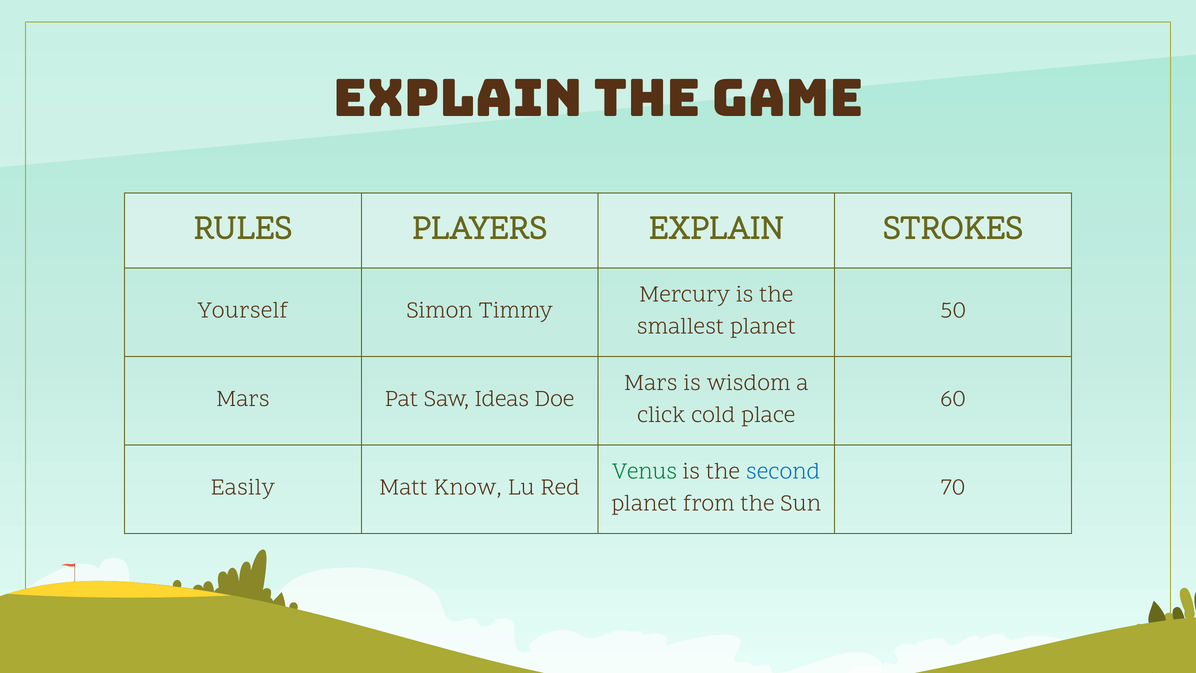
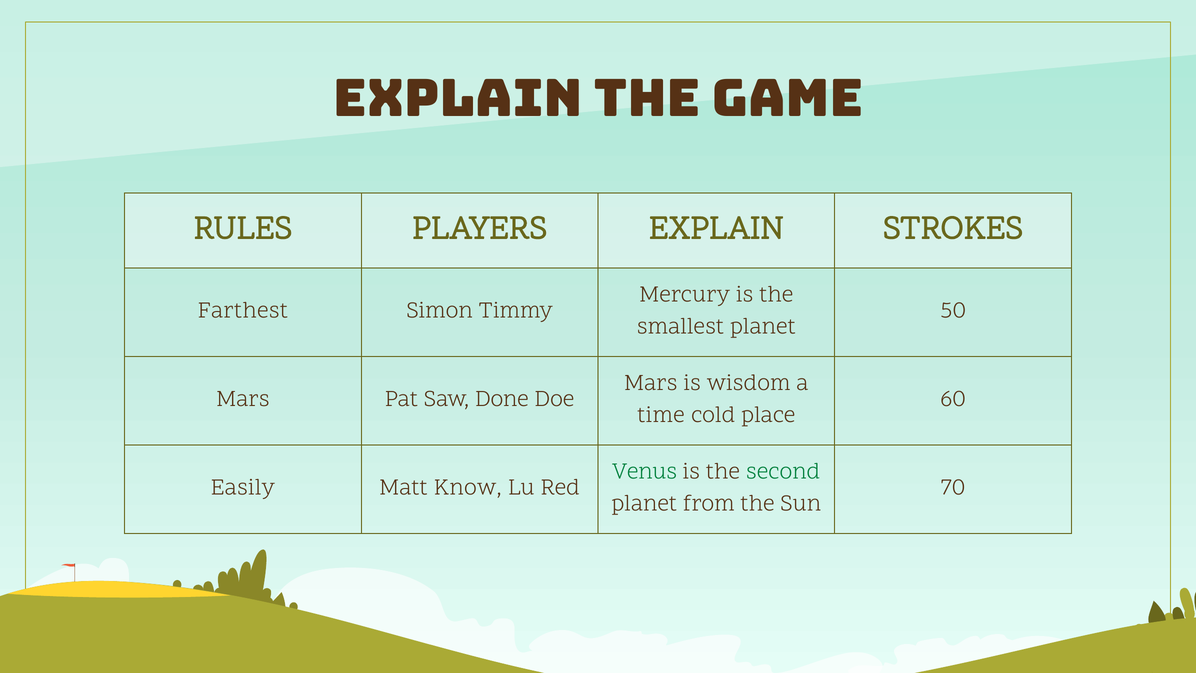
Yourself: Yourself -> Farthest
Ideas: Ideas -> Done
click: click -> time
second colour: blue -> green
